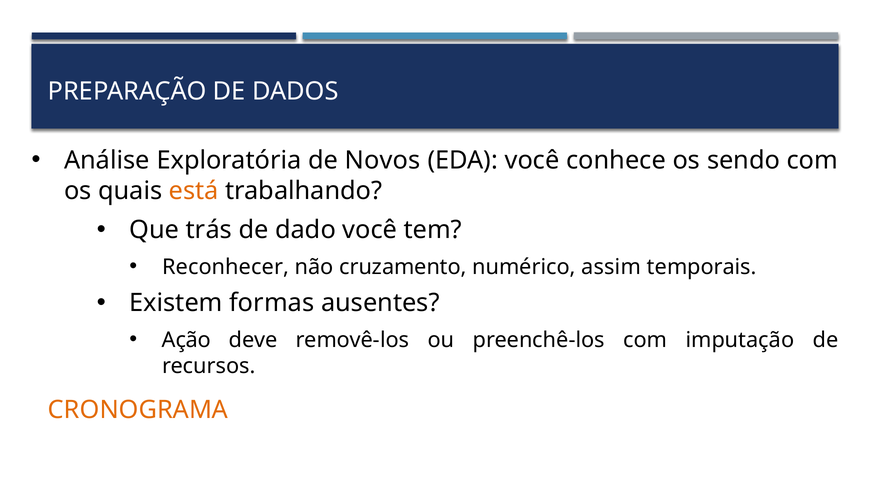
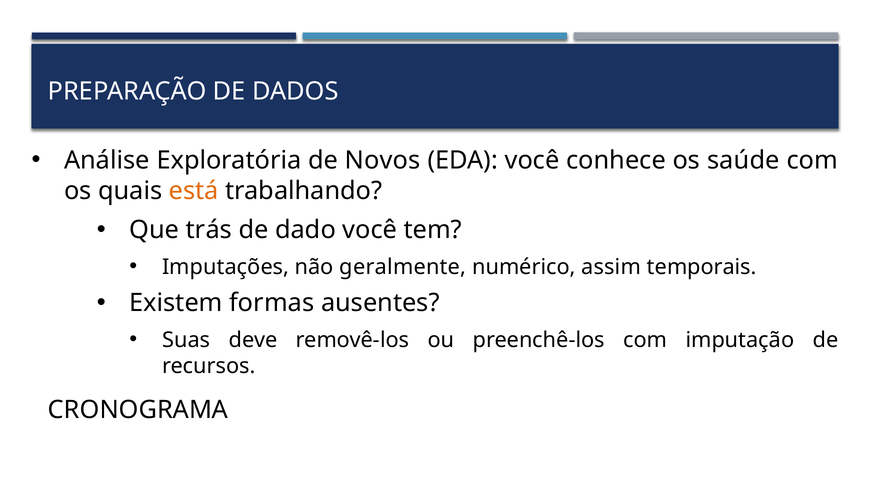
sendo: sendo -> saúde
Reconhecer: Reconhecer -> Imputações
cruzamento: cruzamento -> geralmente
Ação: Ação -> Suas
CRONOGRAMA colour: orange -> black
